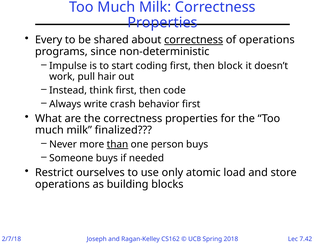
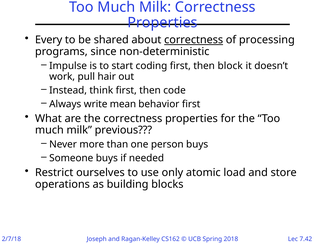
of operations: operations -> processing
crash: crash -> mean
finalized: finalized -> previous
than underline: present -> none
